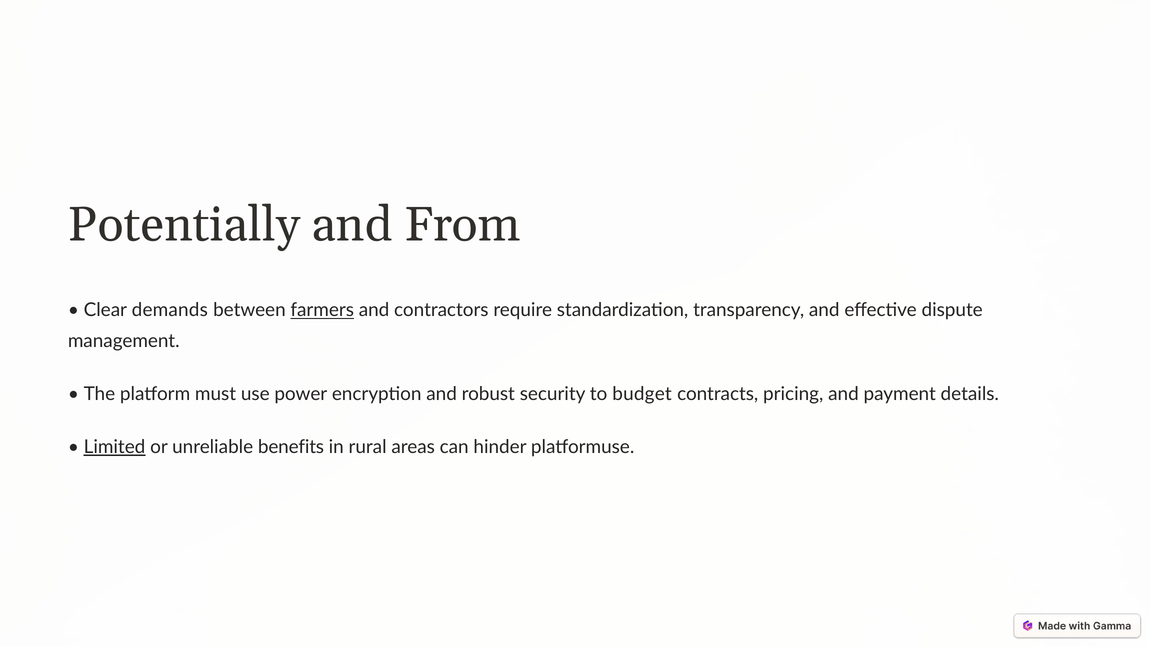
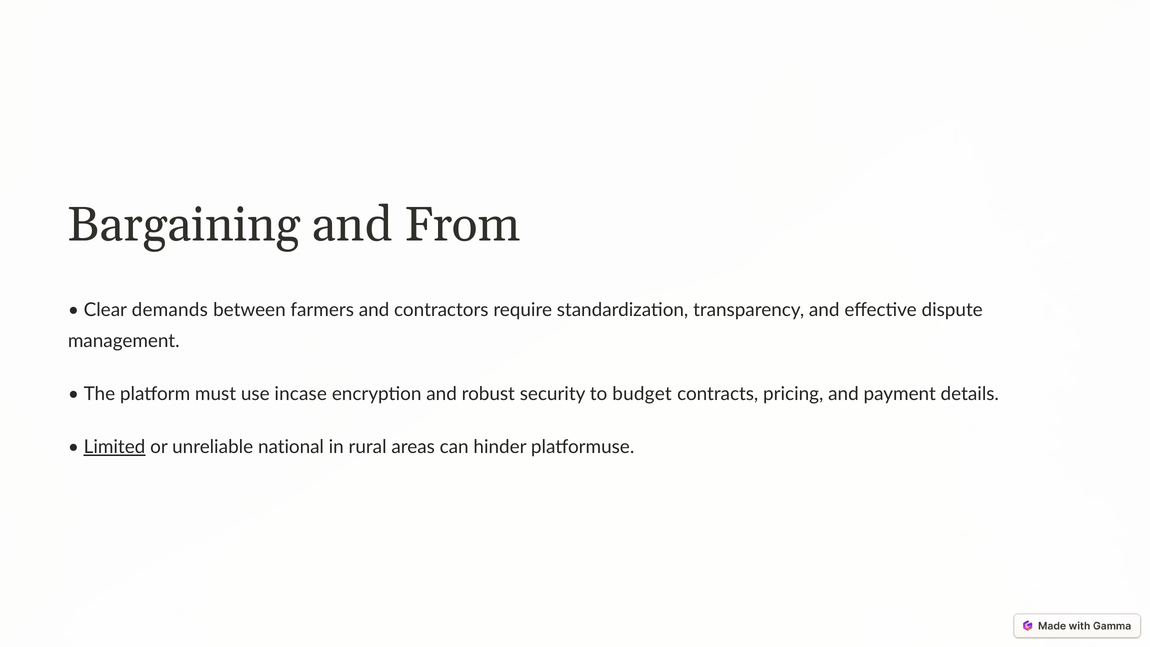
Potentially: Potentially -> Bargaining
farmers underline: present -> none
power: power -> incase
benefits: benefits -> national
